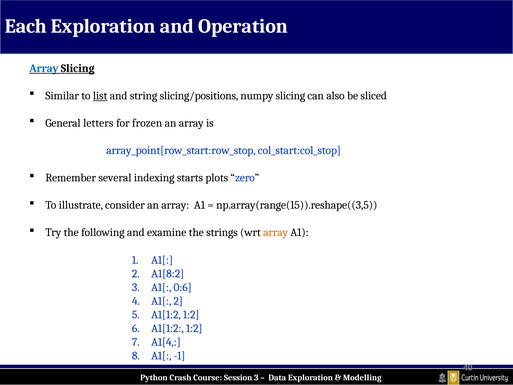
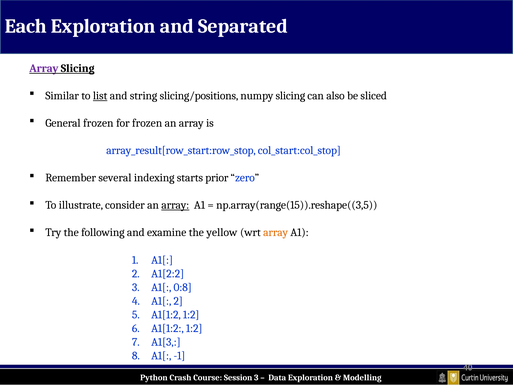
Operation: Operation -> Separated
Array at (44, 68) colour: blue -> purple
General letters: letters -> frozen
array_point[row_start:row_stop: array_point[row_start:row_stop -> array_result[row_start:row_stop
plots: plots -> prior
array at (175, 205) underline: none -> present
strings: strings -> yellow
A1[8:2: A1[8:2 -> A1[2:2
0:6: 0:6 -> 0:8
A1[4: A1[4 -> A1[3
